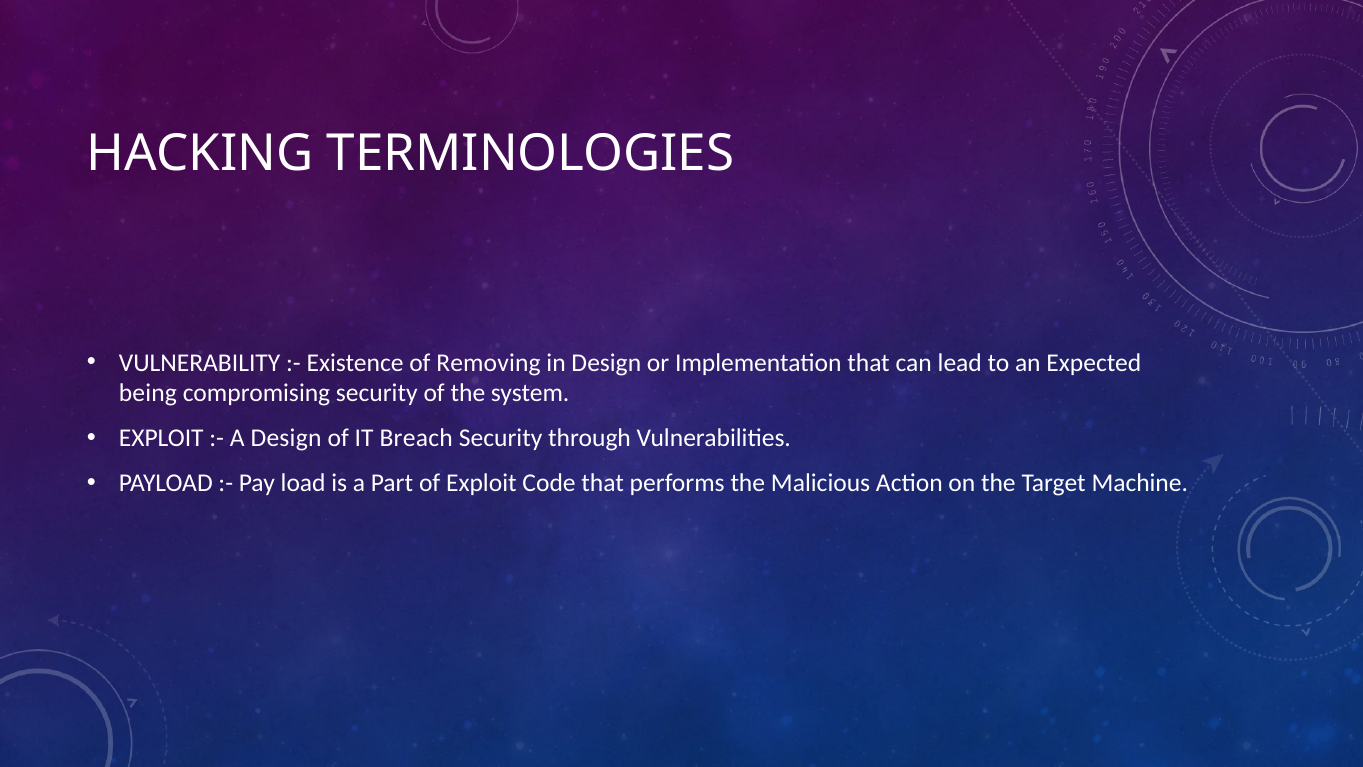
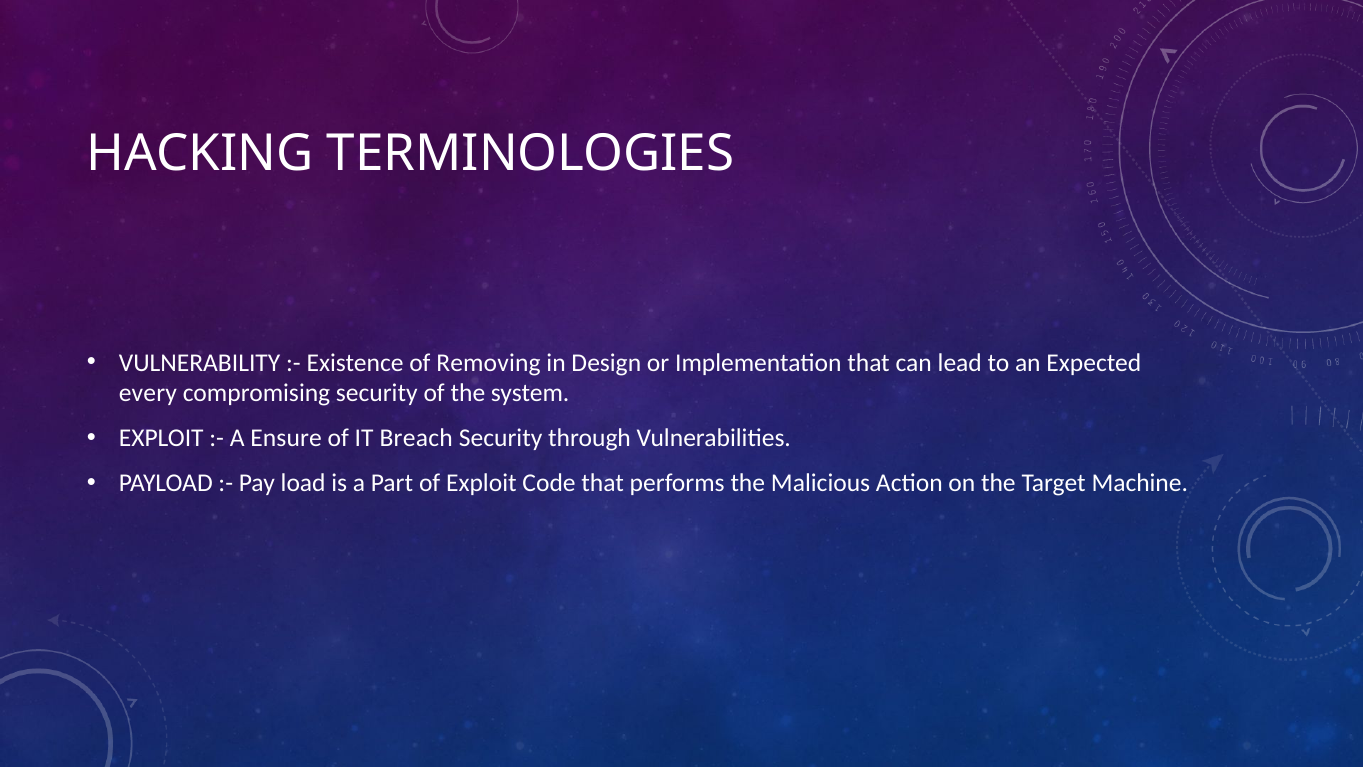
being: being -> every
A Design: Design -> Ensure
